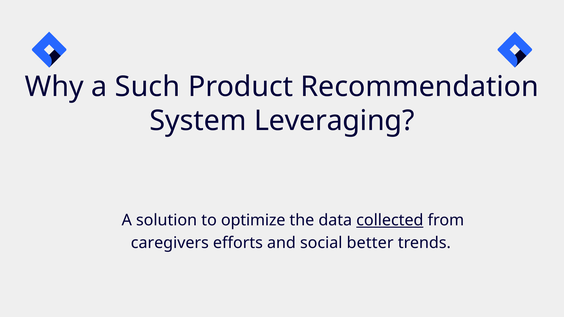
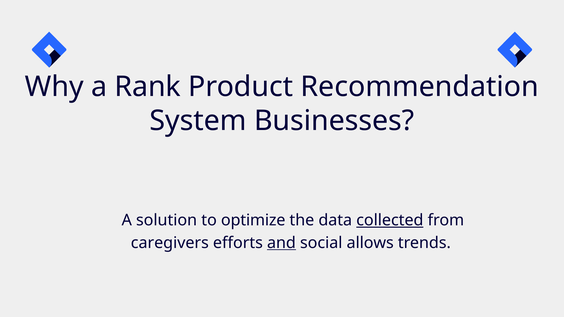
Such: Such -> Rank
Leveraging: Leveraging -> Businesses
and underline: none -> present
better: better -> allows
